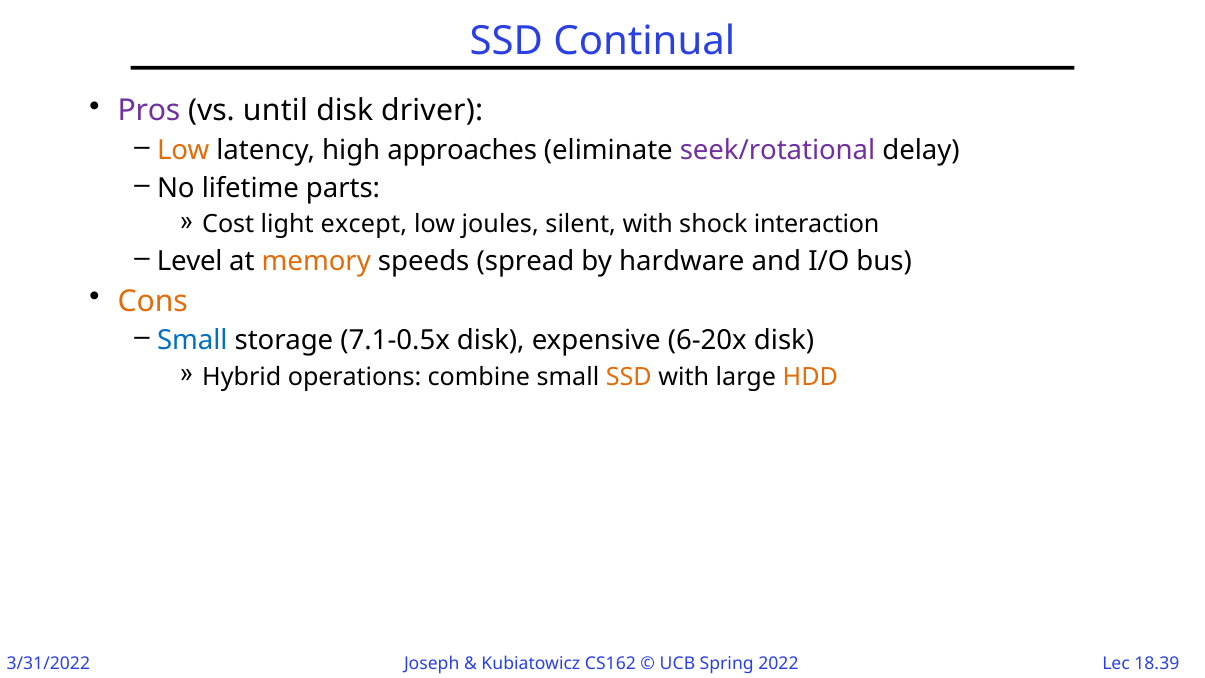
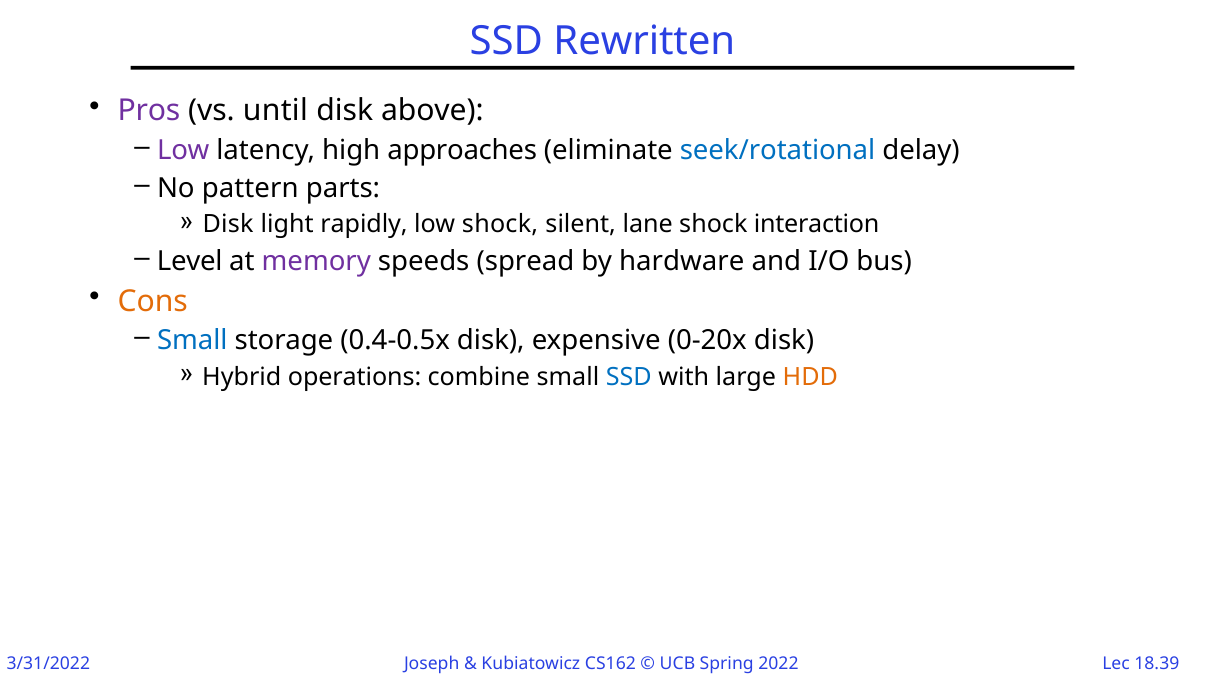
Continual: Continual -> Rewritten
driver: driver -> above
Low at (183, 150) colour: orange -> purple
seek/rotational colour: purple -> blue
lifetime: lifetime -> pattern
Cost at (228, 224): Cost -> Disk
except: except -> rapidly
low joules: joules -> shock
silent with: with -> lane
memory colour: orange -> purple
7.1-0.5x: 7.1-0.5x -> 0.4-0.5x
6-20x: 6-20x -> 0-20x
SSD at (629, 377) colour: orange -> blue
